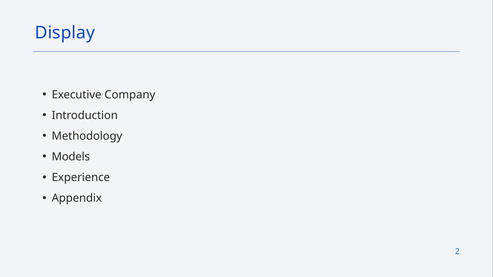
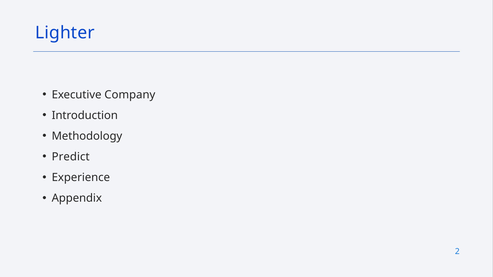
Display: Display -> Lighter
Models: Models -> Predict
